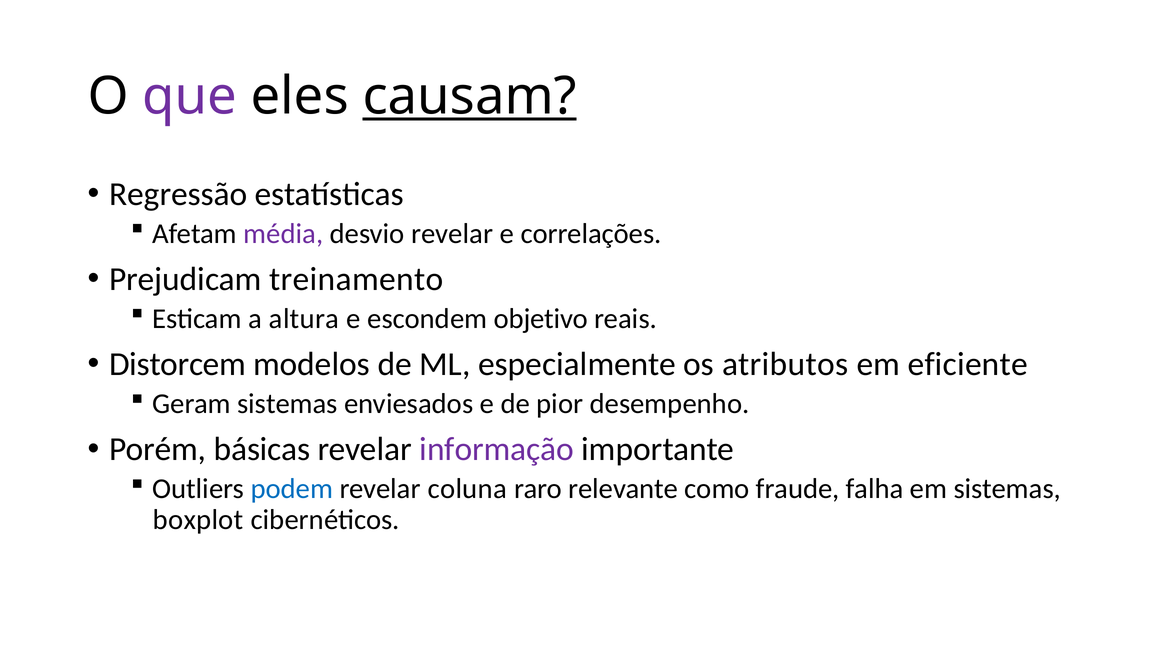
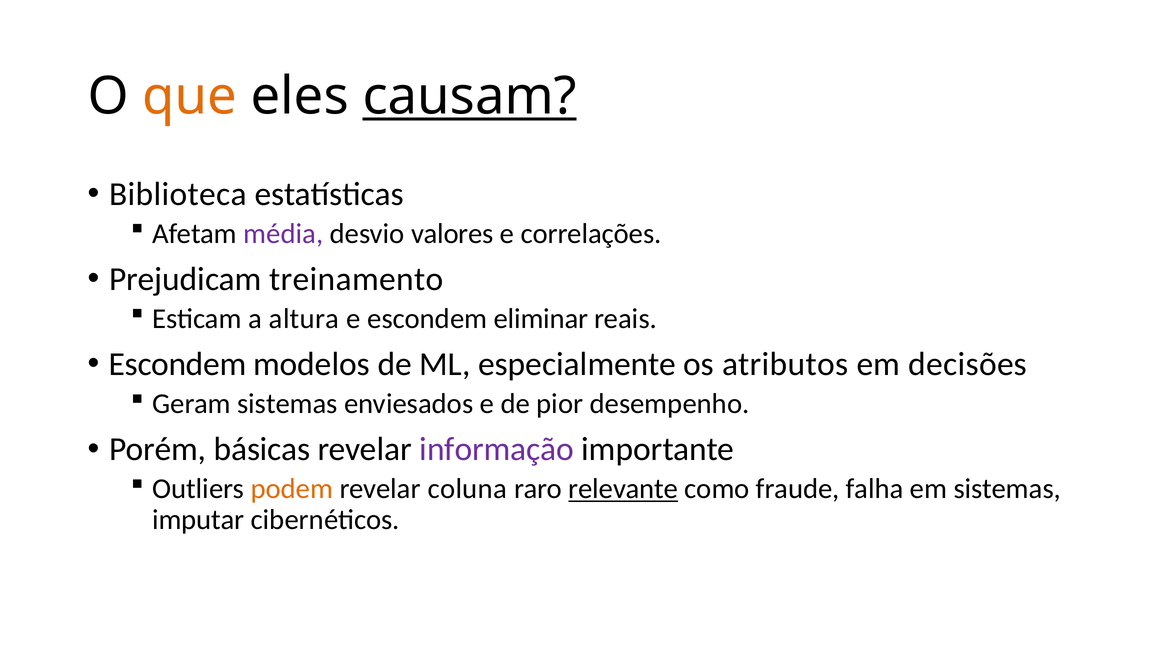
que colour: purple -> orange
Regressão: Regressão -> Biblioteca
desvio revelar: revelar -> valores
objetivo: objetivo -> eliminar
Distorcem at (178, 364): Distorcem -> Escondem
eficiente: eficiente -> decisões
podem colour: blue -> orange
relevante underline: none -> present
boxplot: boxplot -> imputar
